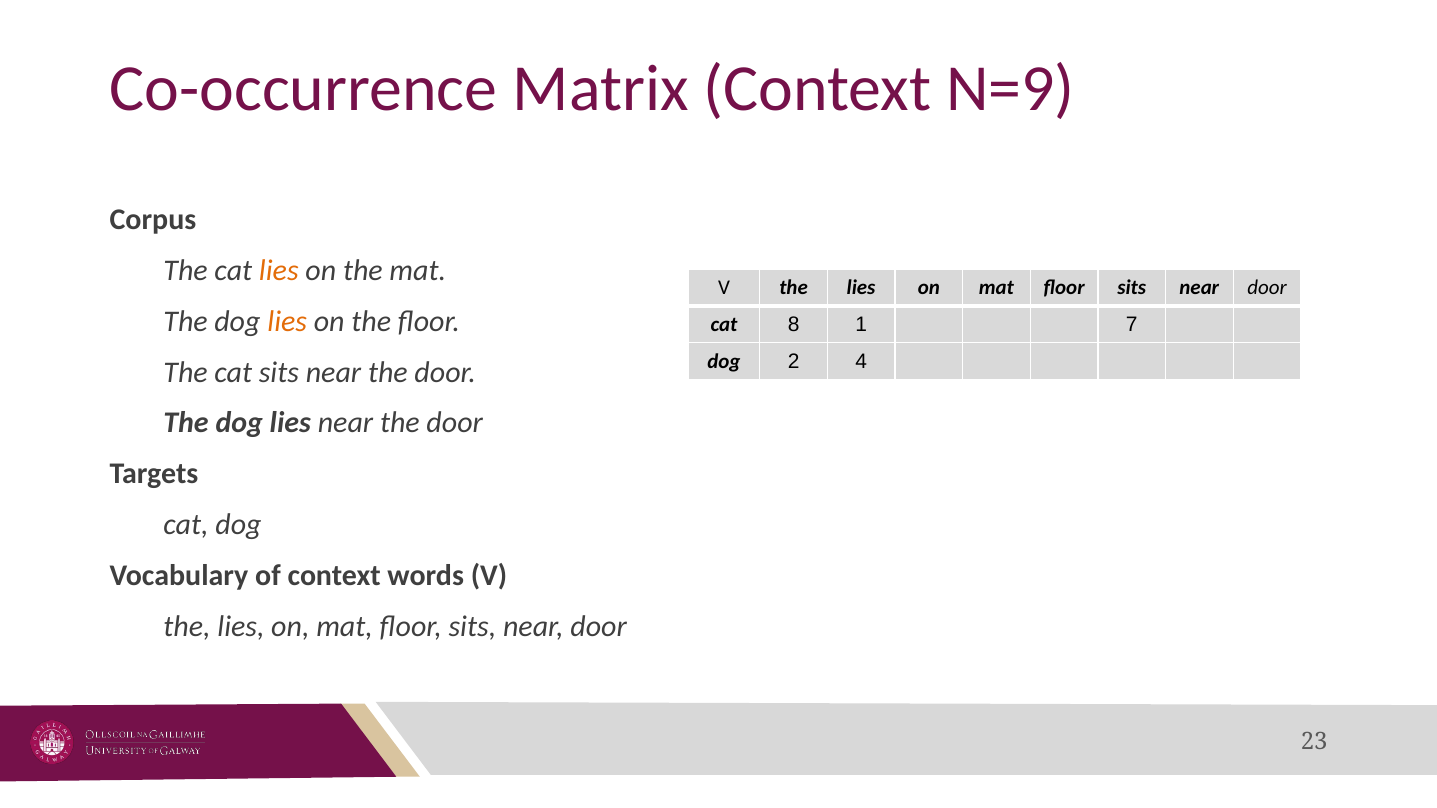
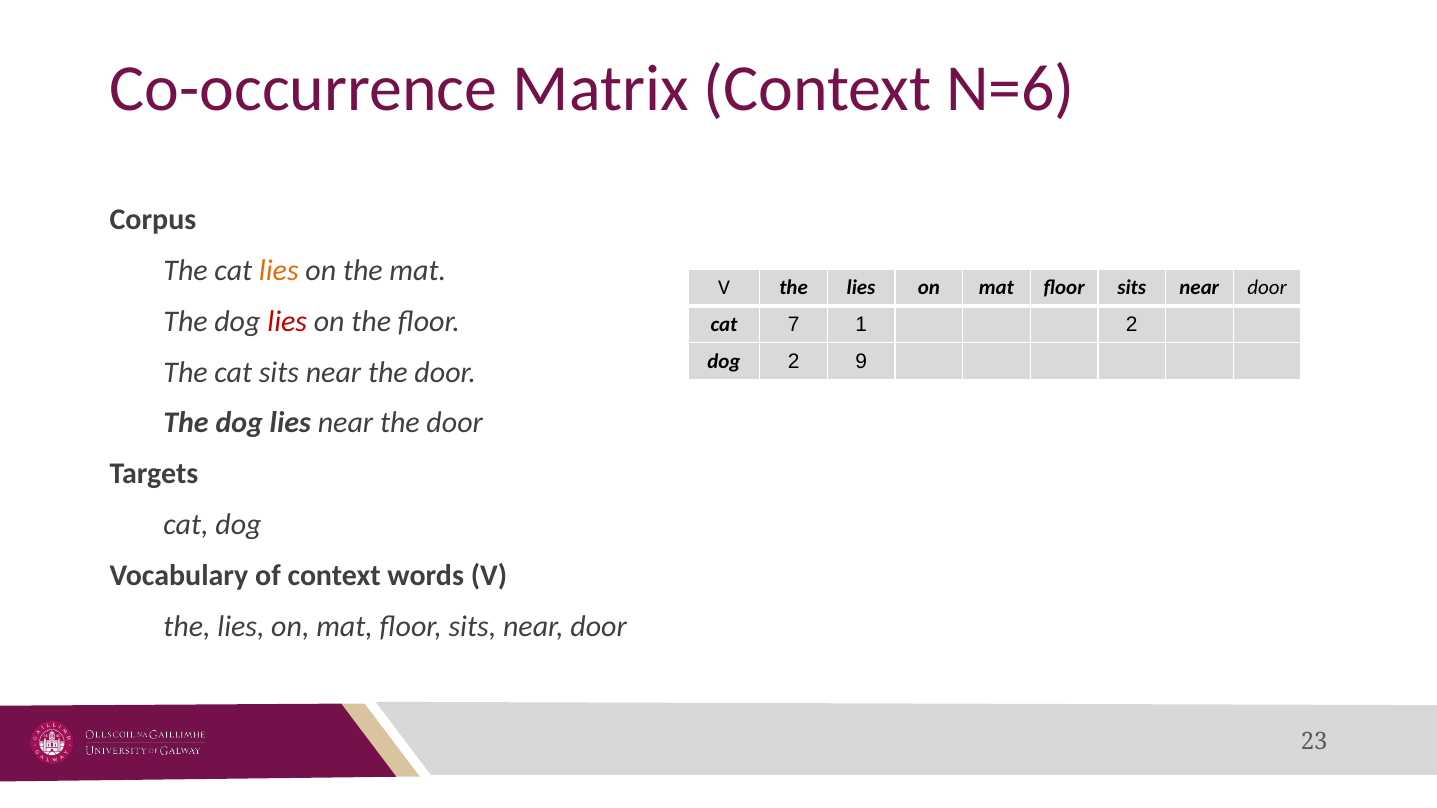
N=9: N=9 -> N=6
lies at (287, 321) colour: orange -> red
8: 8 -> 7
1 7: 7 -> 2
4: 4 -> 9
